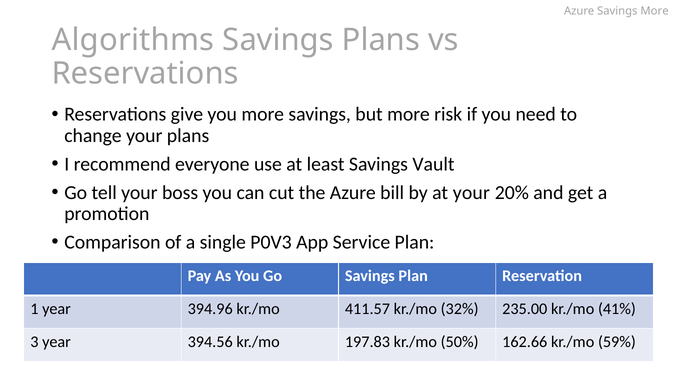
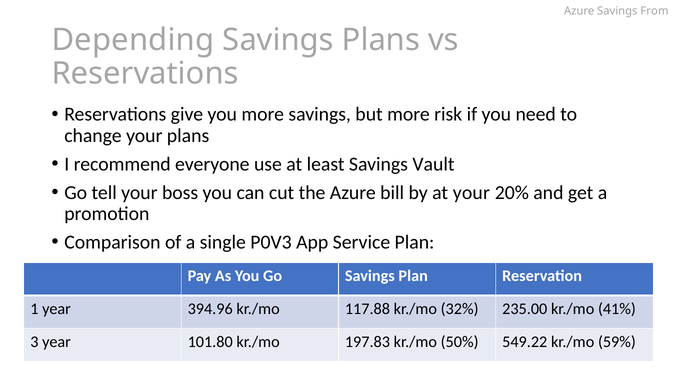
Savings More: More -> From
Algorithms: Algorithms -> Depending
411.57: 411.57 -> 117.88
394.56: 394.56 -> 101.80
162.66: 162.66 -> 549.22
